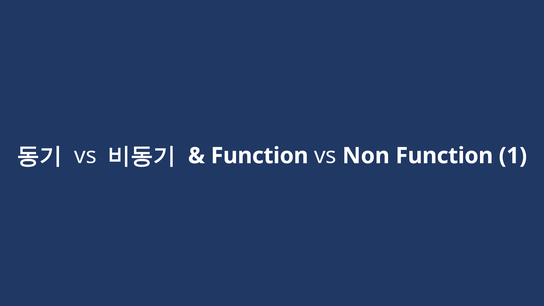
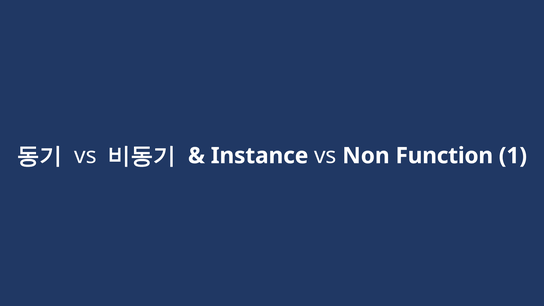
Function at (260, 156): Function -> Instance
